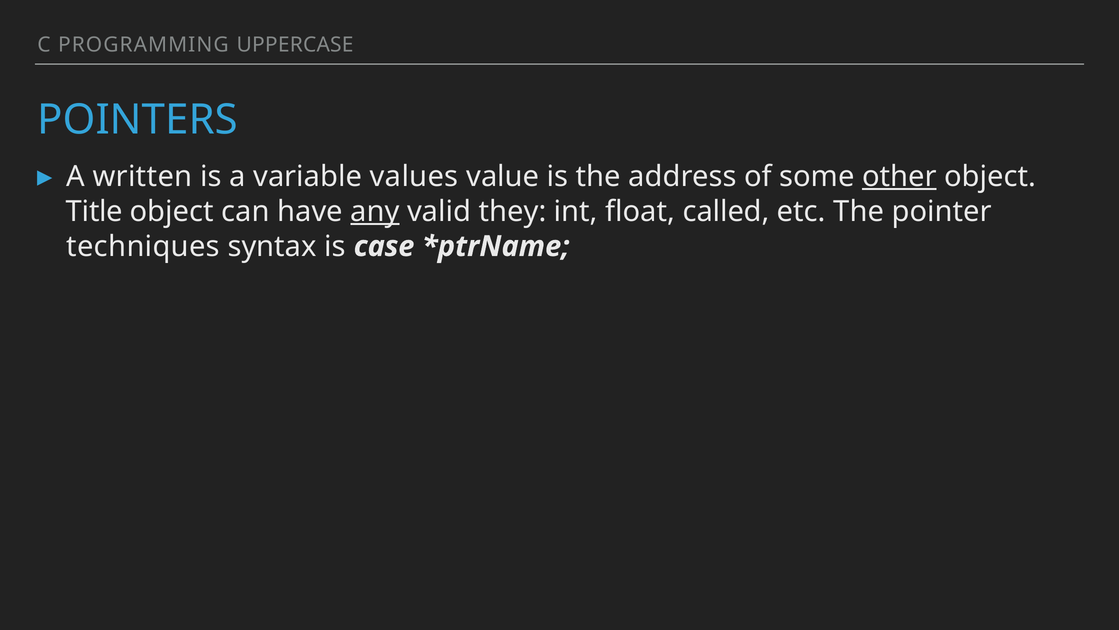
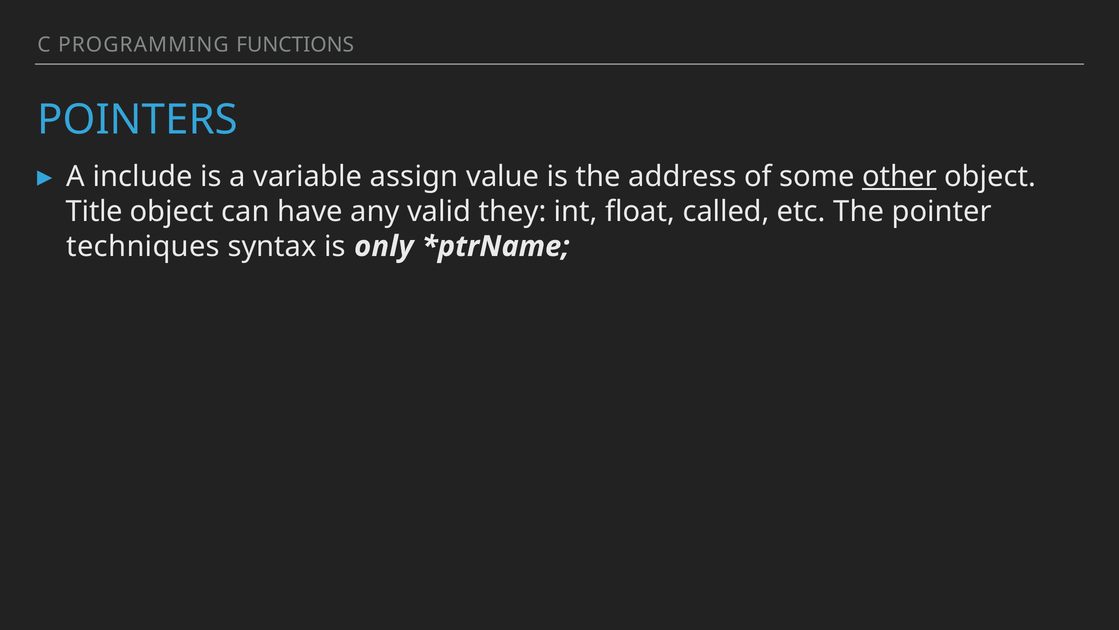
UPPERCASE: UPPERCASE -> FUNCTIONS
written: written -> include
values: values -> assign
any underline: present -> none
case: case -> only
